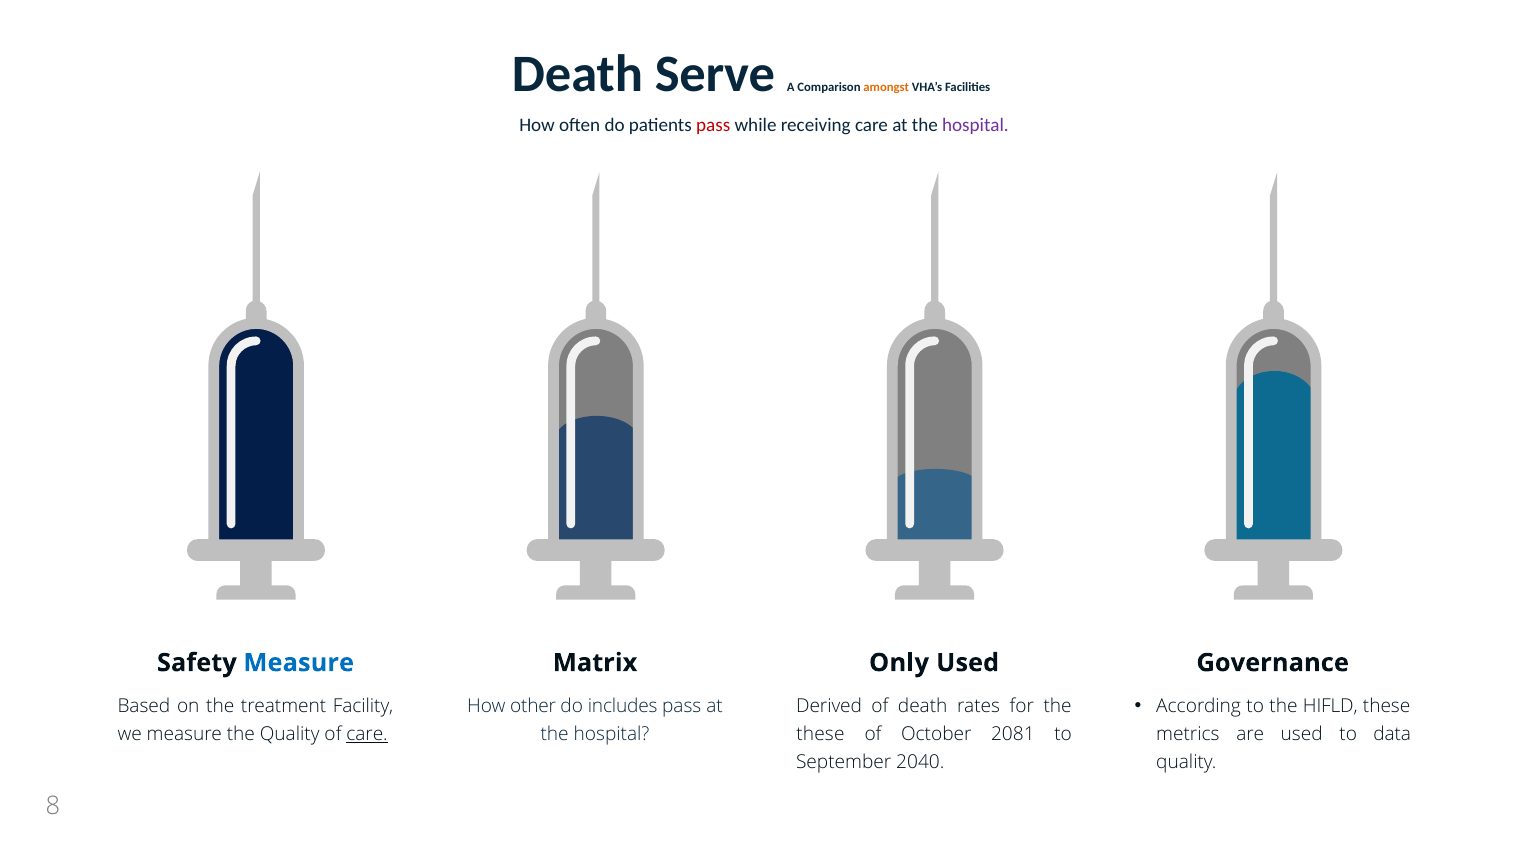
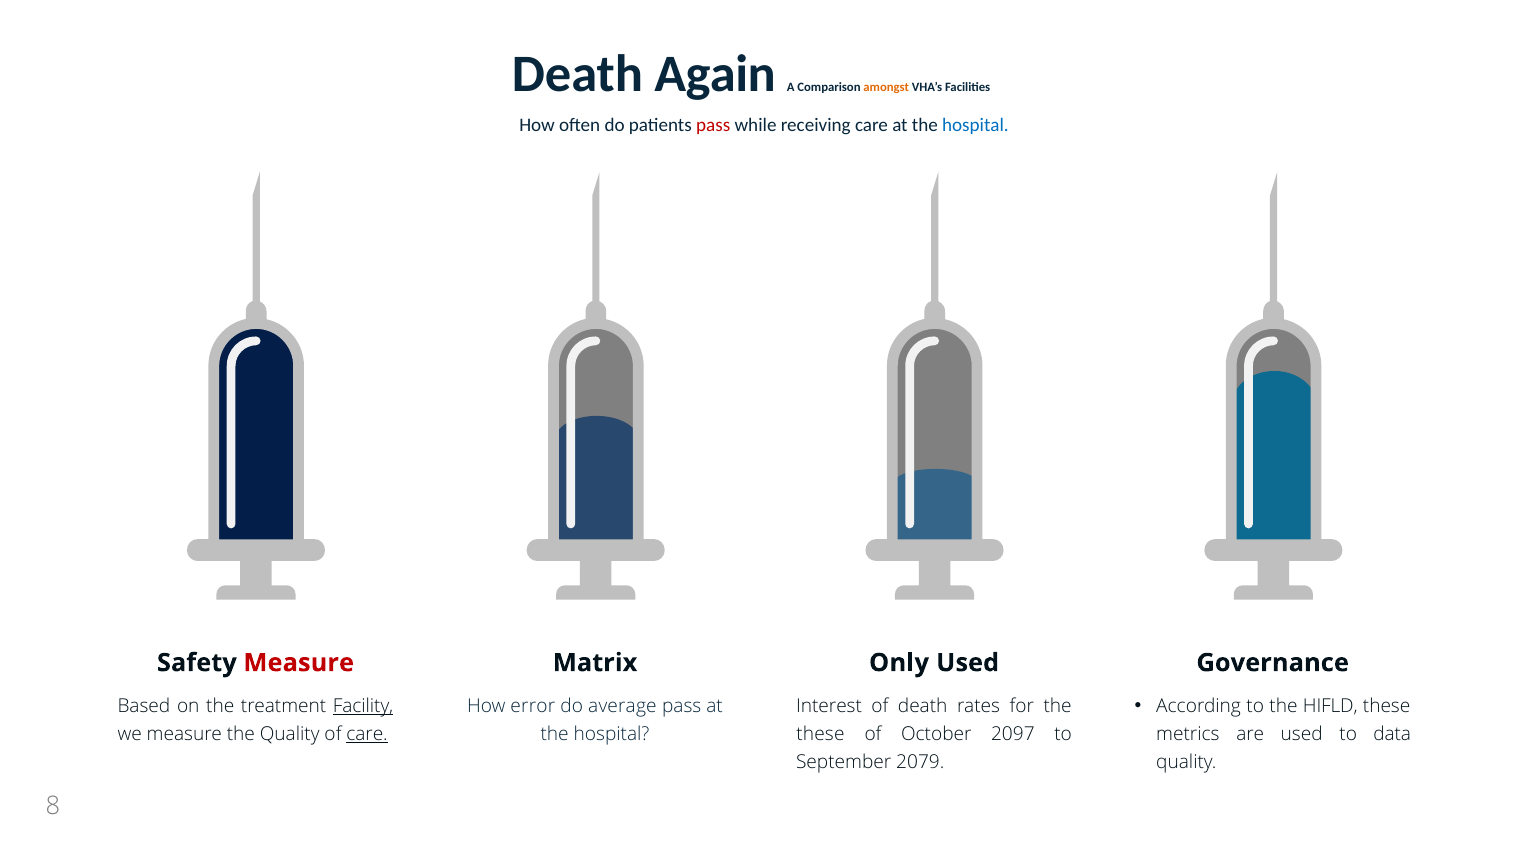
Serve: Serve -> Again
hospital at (975, 125) colour: purple -> blue
Measure at (299, 663) colour: blue -> red
Facility underline: none -> present
other: other -> error
includes: includes -> average
Derived: Derived -> Interest
2081: 2081 -> 2097
2040: 2040 -> 2079
